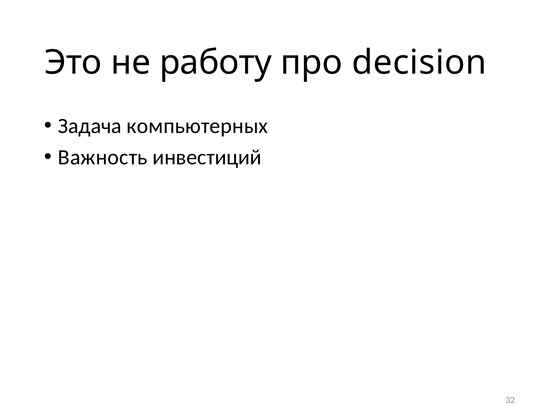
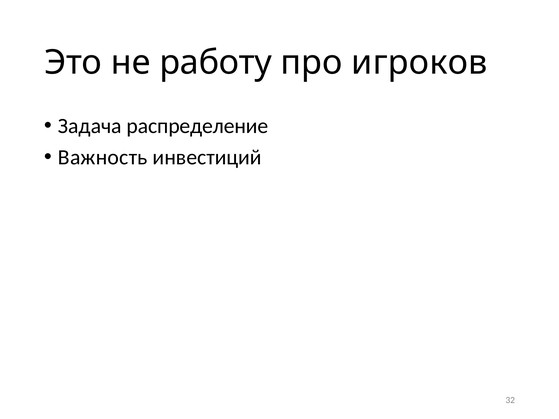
decision: decision -> игроков
компьютерных: компьютерных -> распределение
